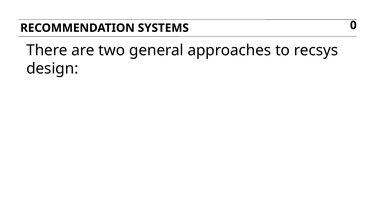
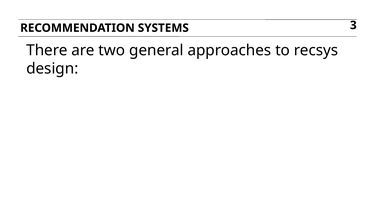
0: 0 -> 3
